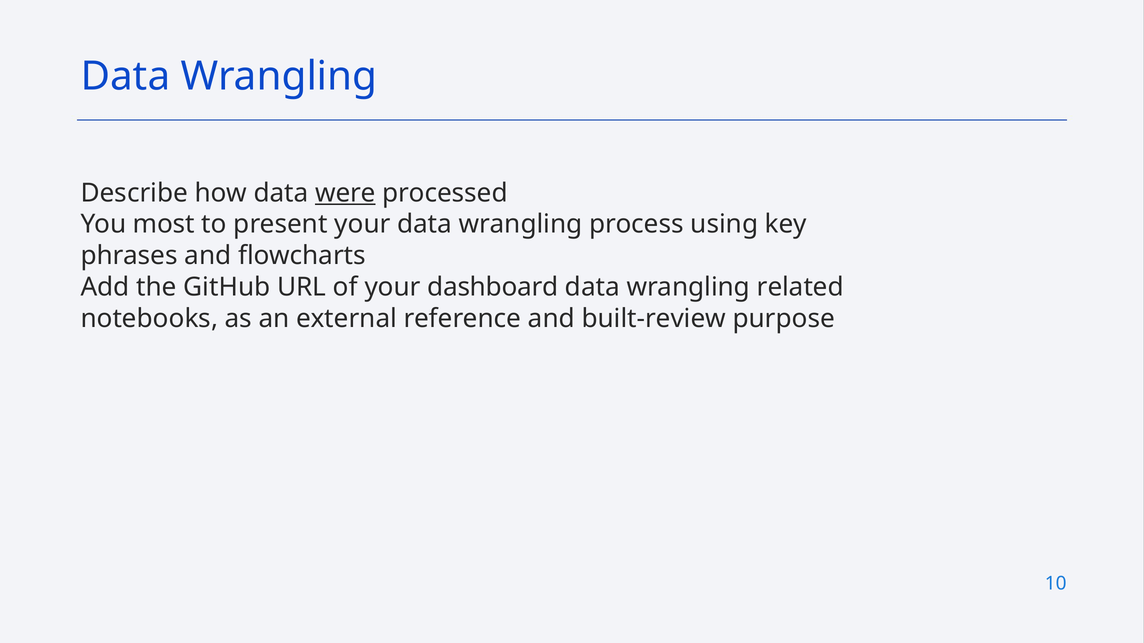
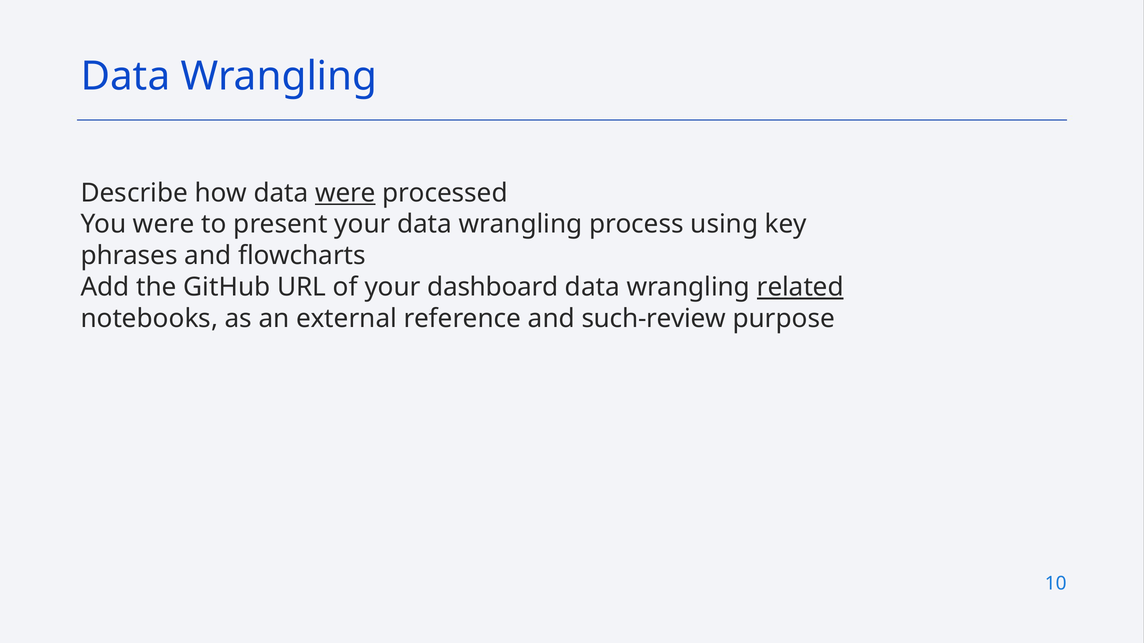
You most: most -> were
related underline: none -> present
built-review: built-review -> such-review
